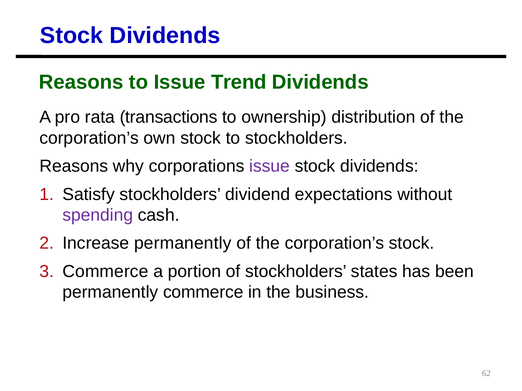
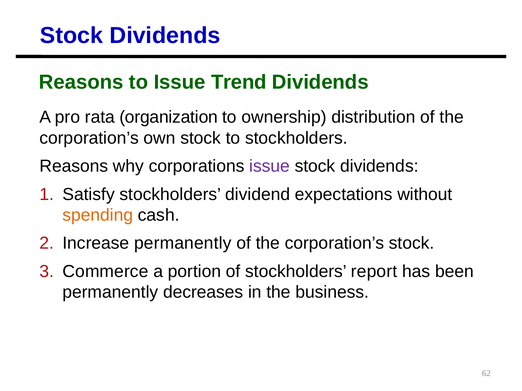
transactions: transactions -> organization
spending colour: purple -> orange
states: states -> report
permanently commerce: commerce -> decreases
